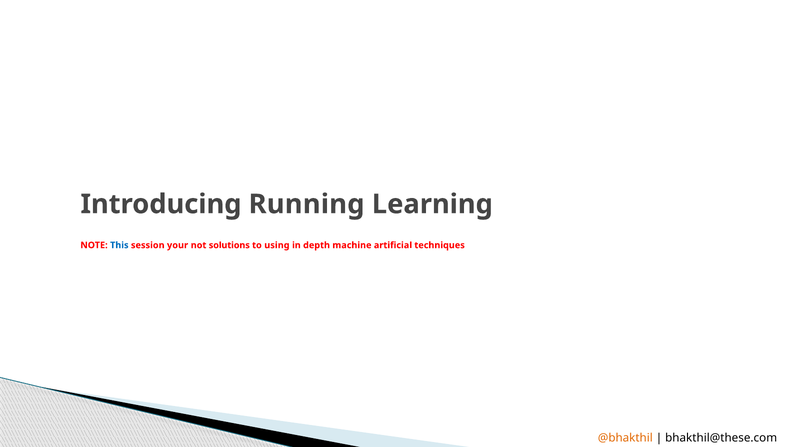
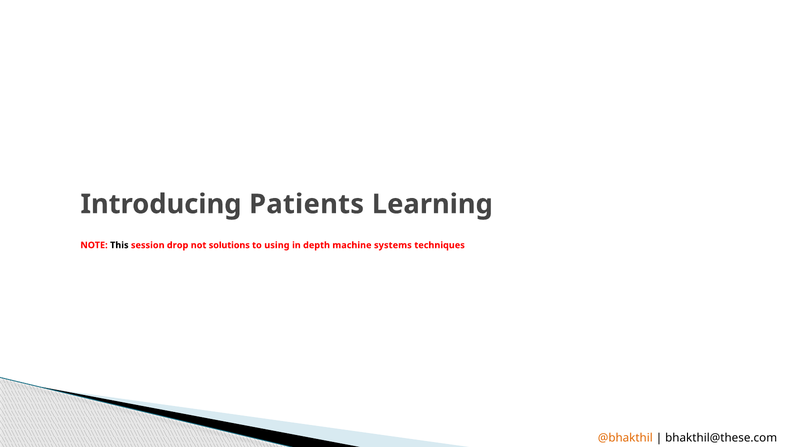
Running: Running -> Patients
This colour: blue -> black
your: your -> drop
artificial: artificial -> systems
